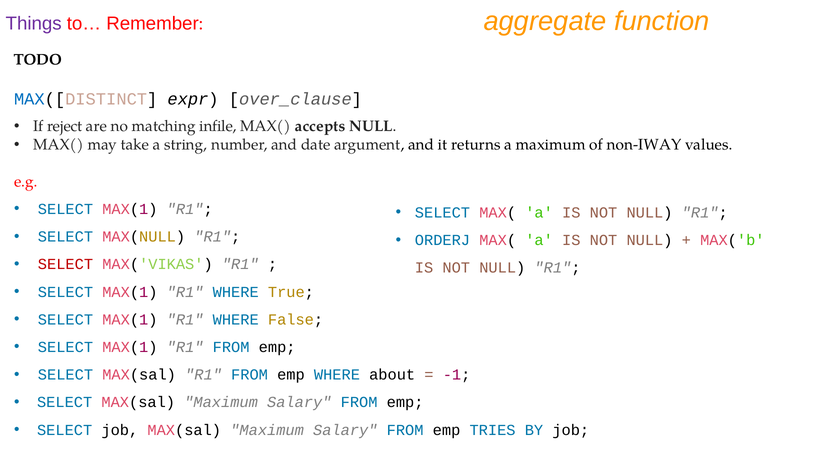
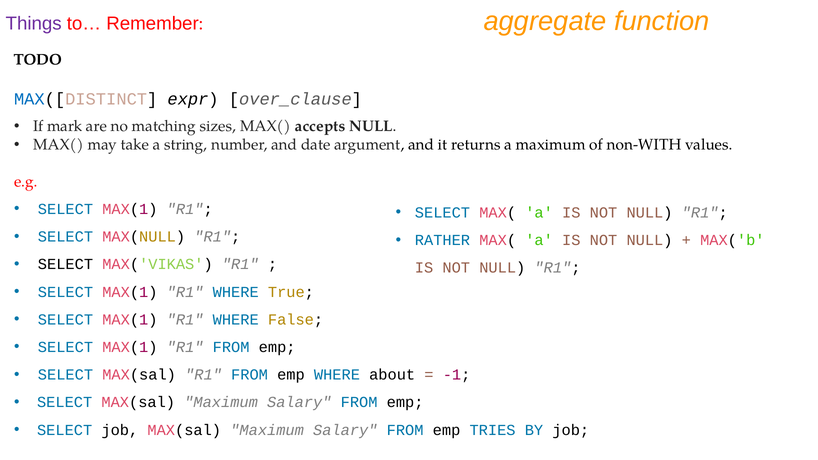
reject: reject -> mark
infile: infile -> sizes
non-IWAY: non-IWAY -> non-WITH
ORDERJ: ORDERJ -> RATHER
SELECT at (65, 264) colour: red -> black
